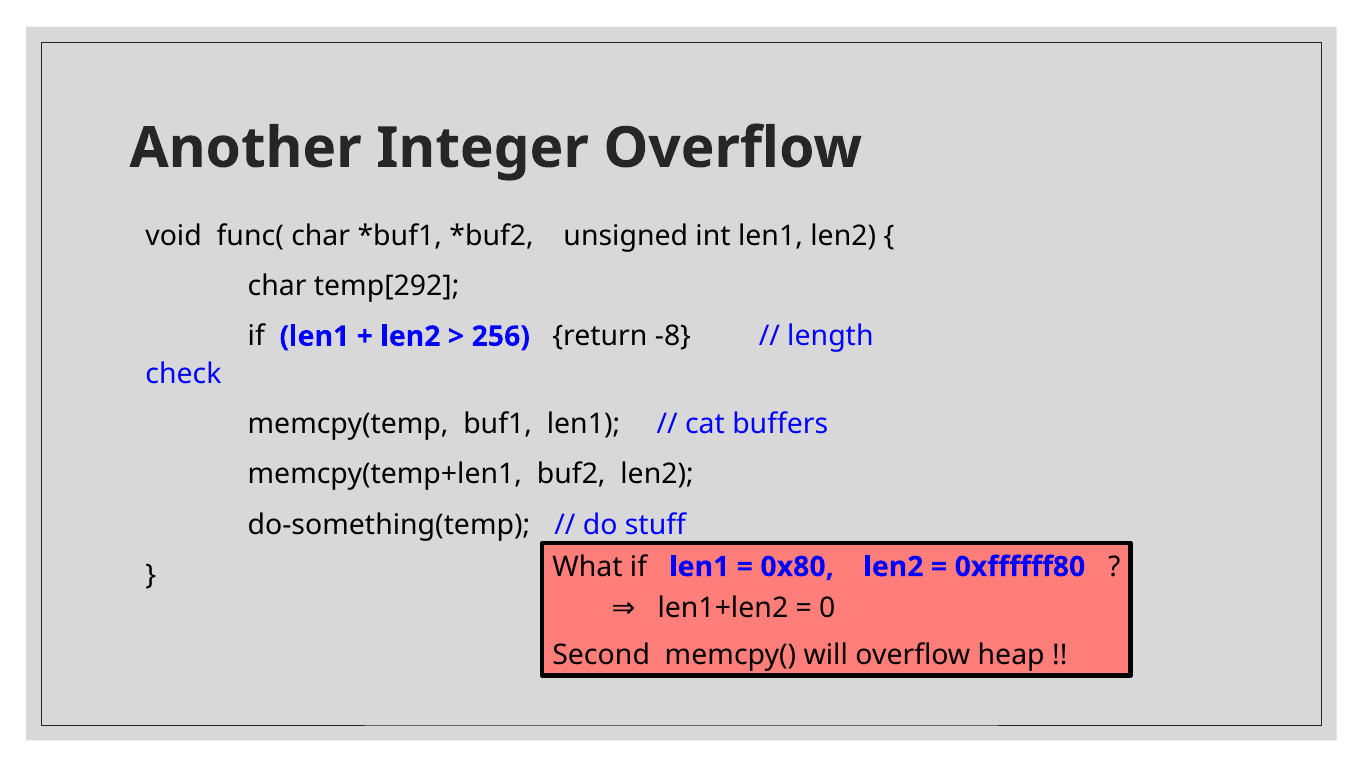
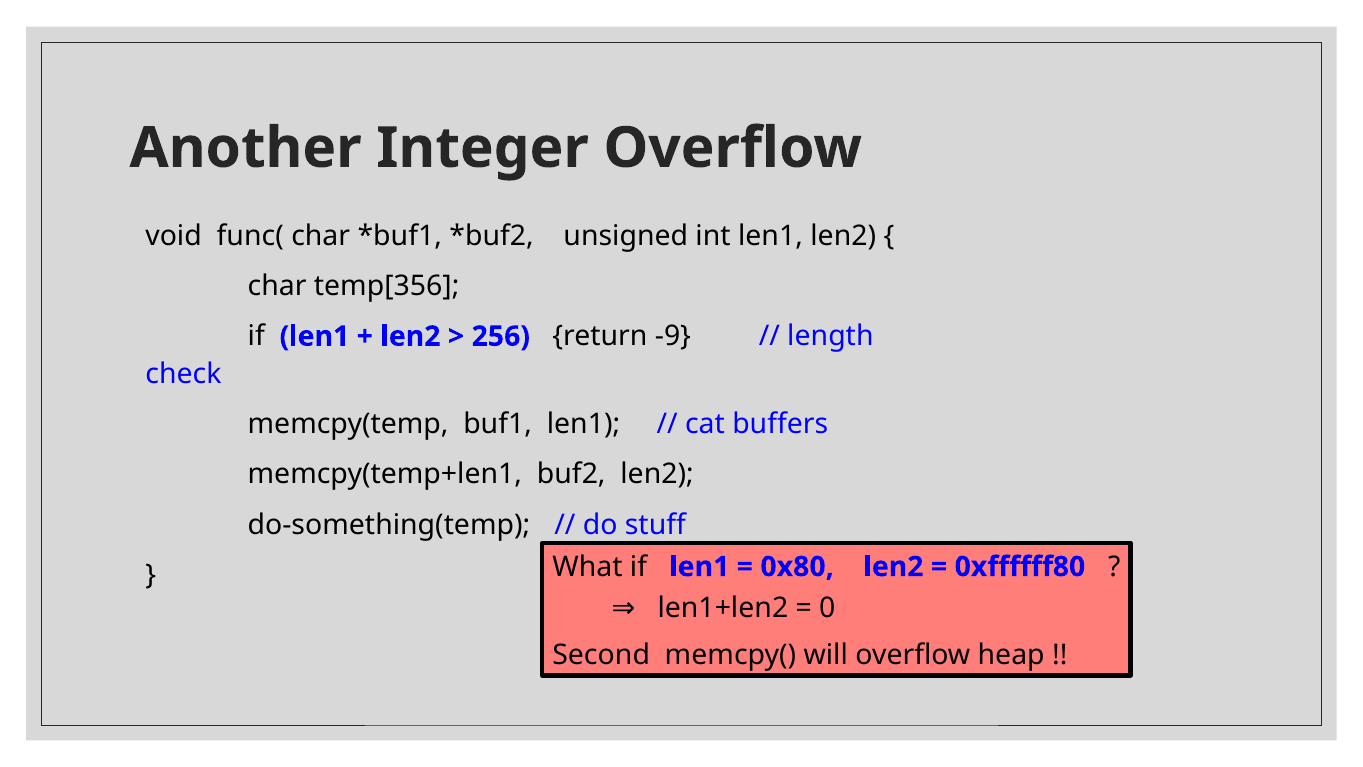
temp[292: temp[292 -> temp[356
-8: -8 -> -9
